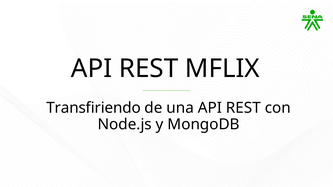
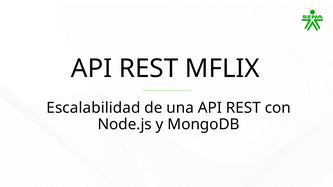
Transfiriendo: Transfiriendo -> Escalabilidad
